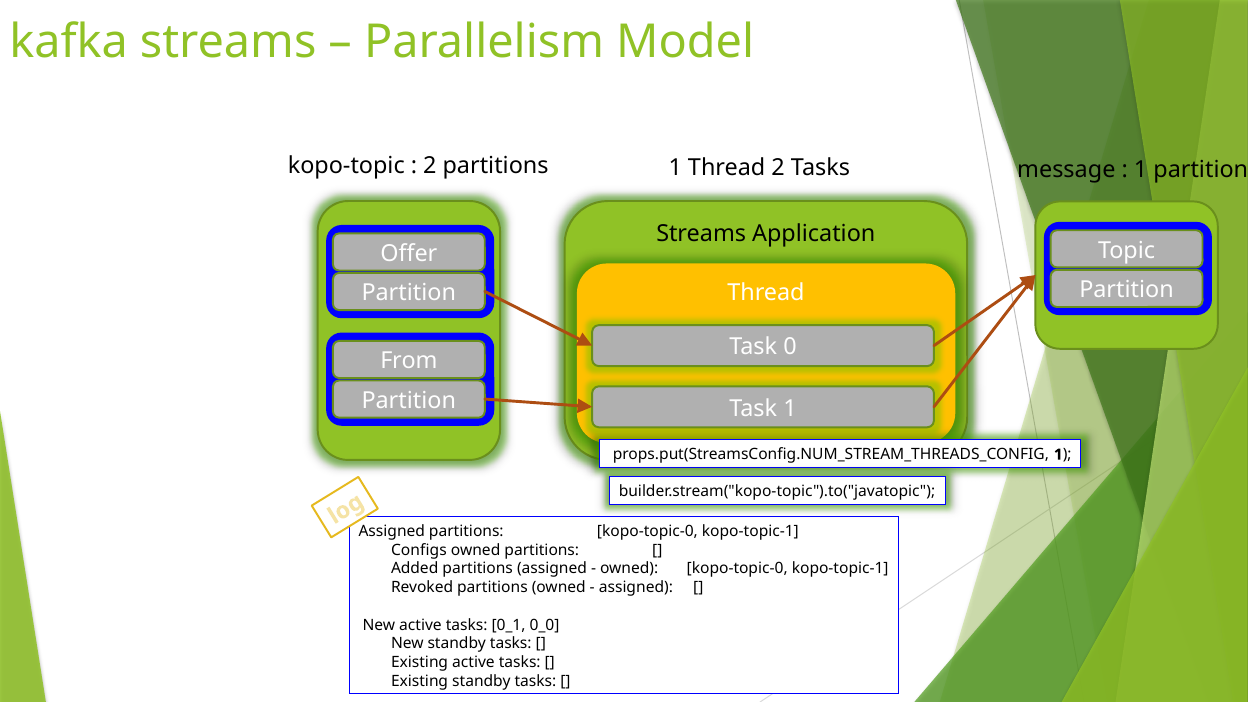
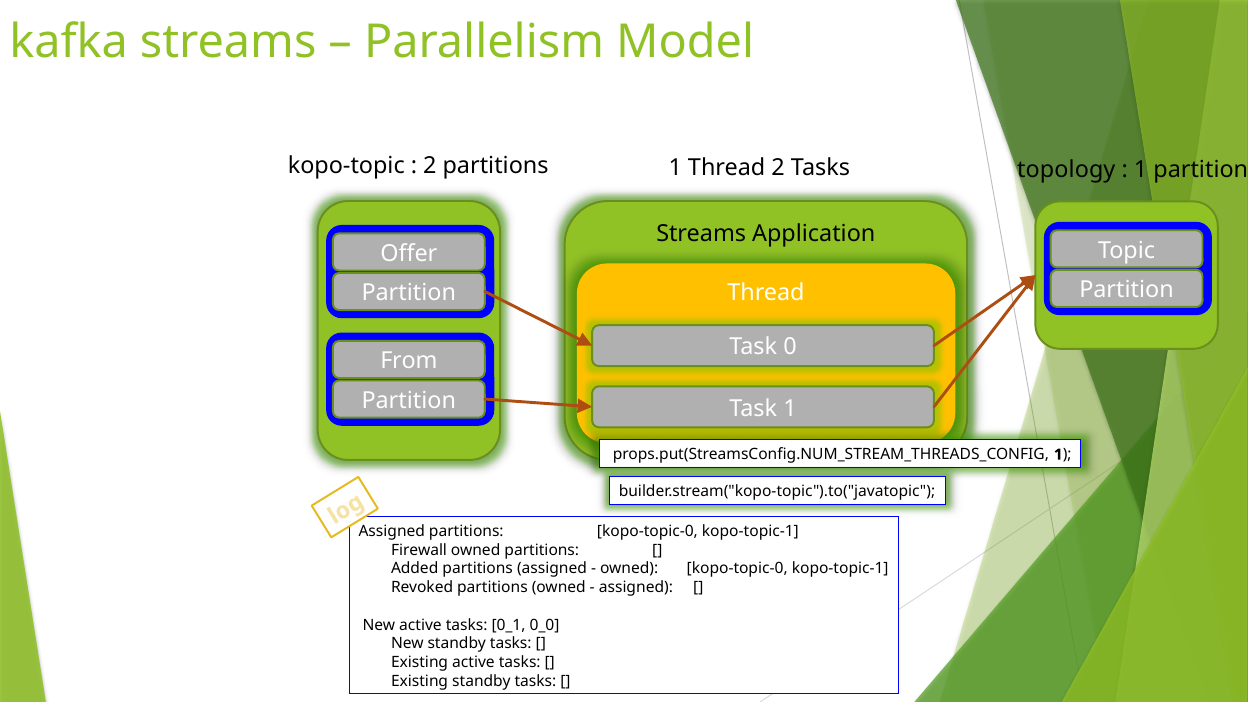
message: message -> topology
Configs: Configs -> Firewall
